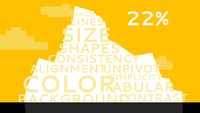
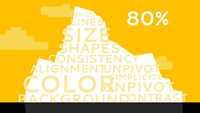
22%: 22% -> 80%
TABULAR at (138, 87): TABULAR -> UNPIVOT
